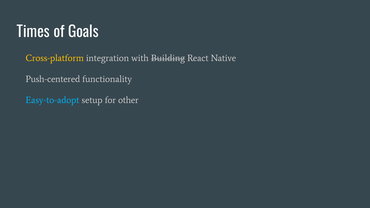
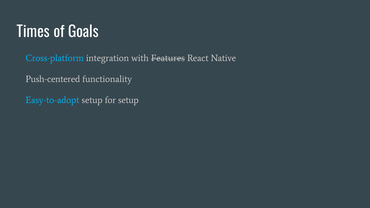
Cross-platform colour: yellow -> light blue
Building: Building -> Features
for other: other -> setup
